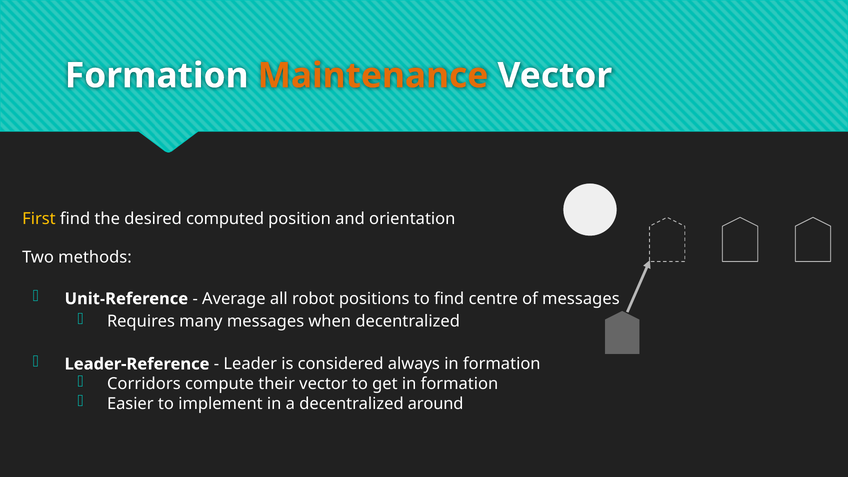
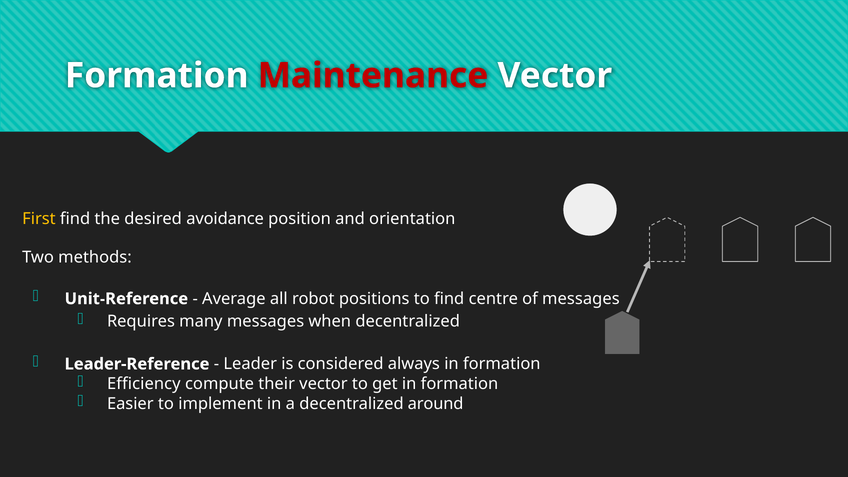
Maintenance colour: orange -> red
computed: computed -> avoidance
Corridors: Corridors -> Efficiency
